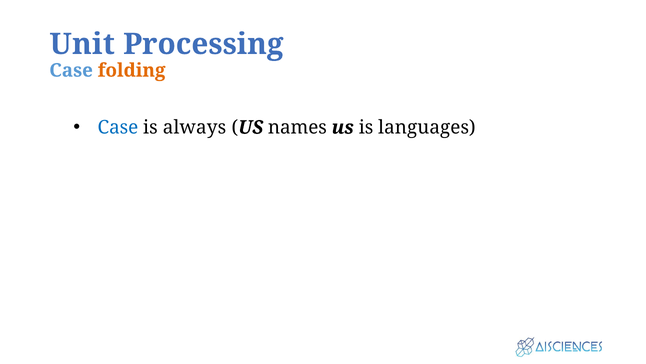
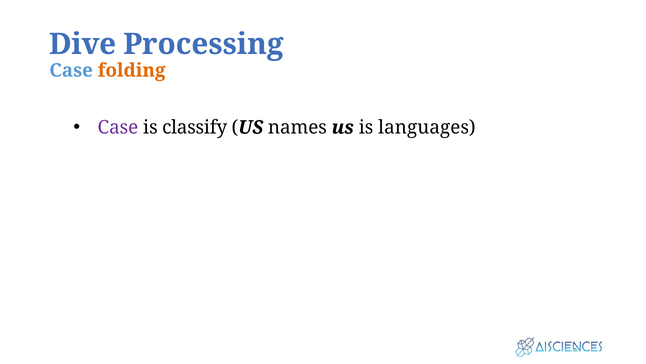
Unit: Unit -> Dive
Case at (118, 127) colour: blue -> purple
always: always -> classify
